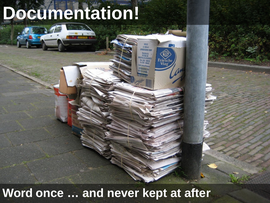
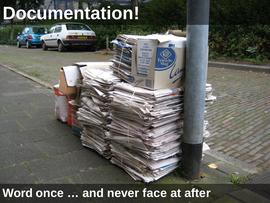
kept: kept -> face
